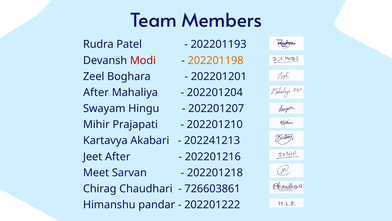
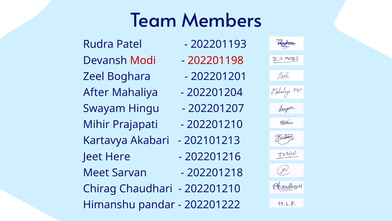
202201198 colour: orange -> red
202241213: 202241213 -> 202101213
Jeet After: After -> Here
726603861 at (212, 188): 726603861 -> 202201210
